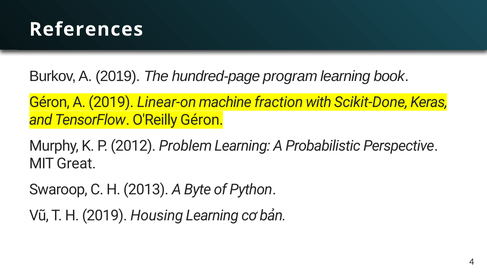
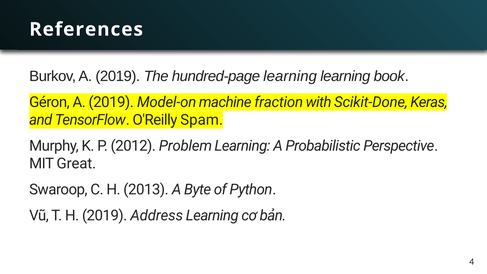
hundred-page program: program -> learning
Linear-on: Linear-on -> Model-on
O'Reilly Géron: Géron -> Spam
Housing: Housing -> Address
